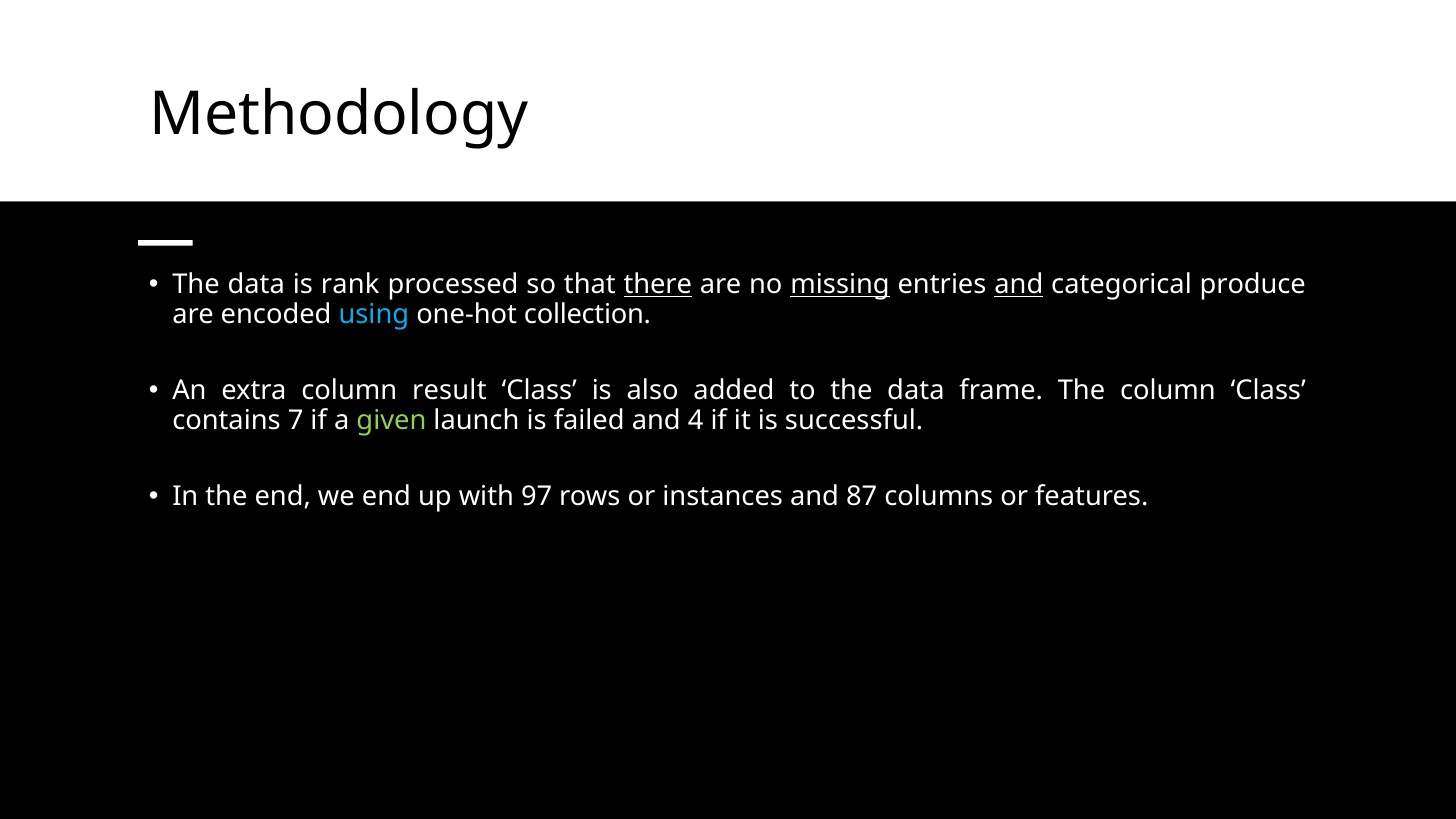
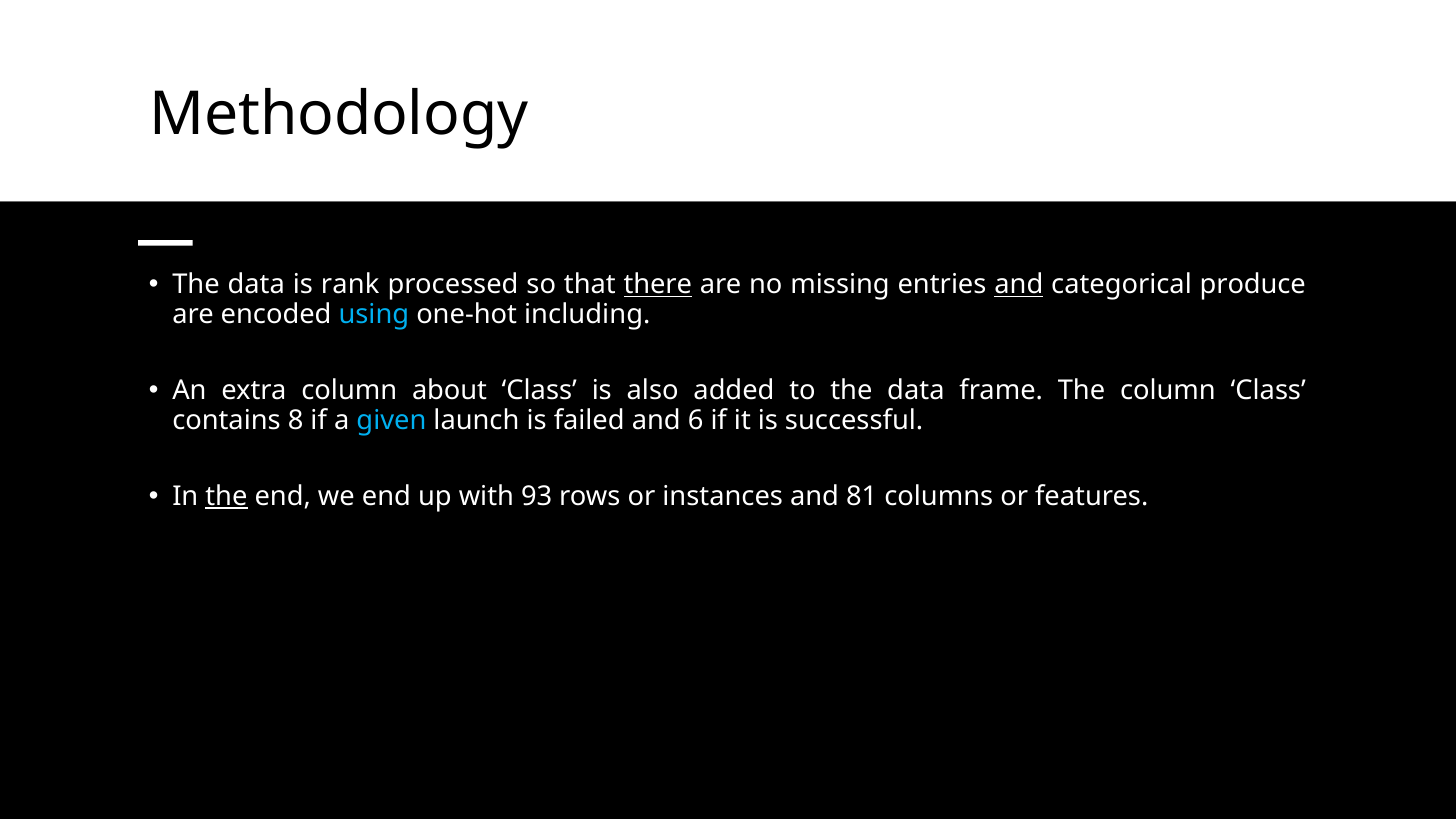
missing underline: present -> none
collection: collection -> including
result: result -> about
7: 7 -> 8
given colour: light green -> light blue
4: 4 -> 6
the at (226, 496) underline: none -> present
97: 97 -> 93
87: 87 -> 81
